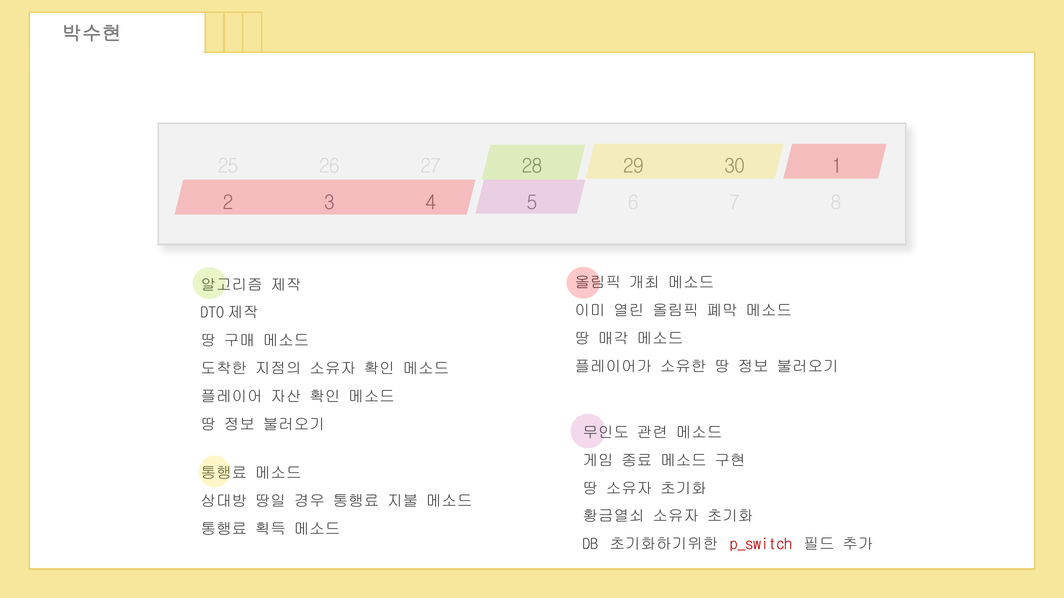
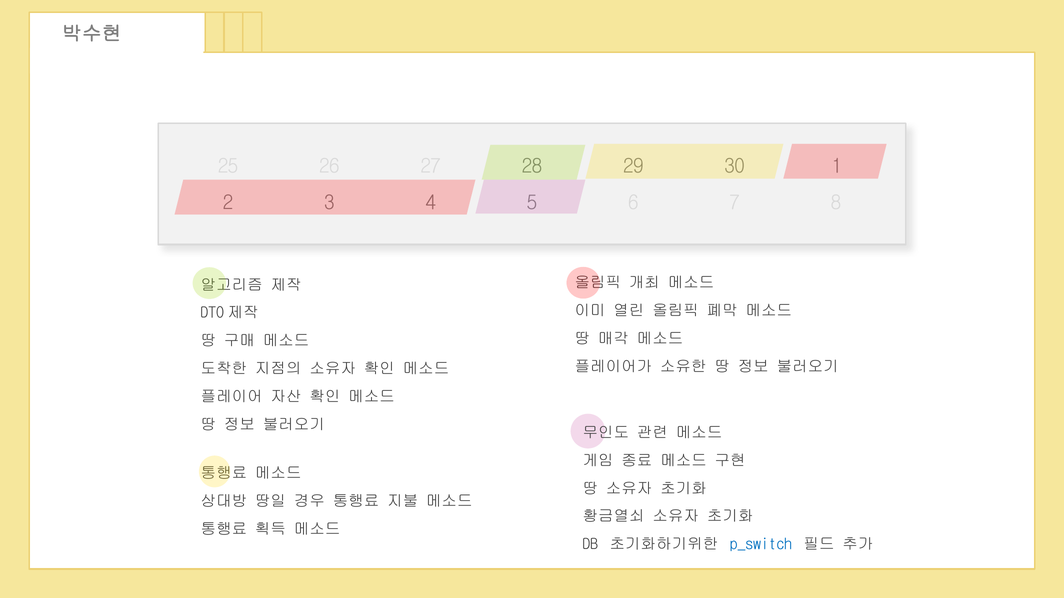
p_switch colour: red -> blue
